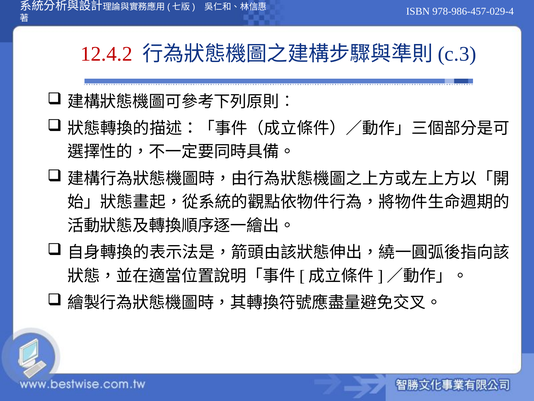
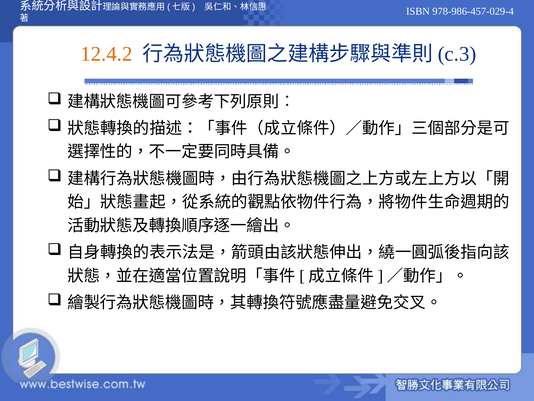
12.4.2 colour: red -> orange
